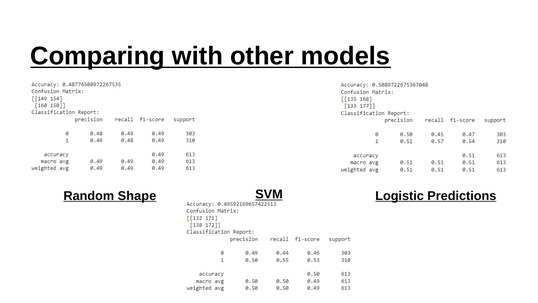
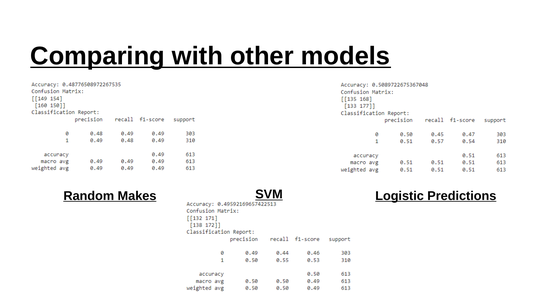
Shape: Shape -> Makes
